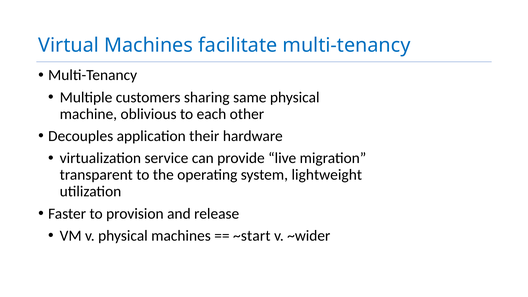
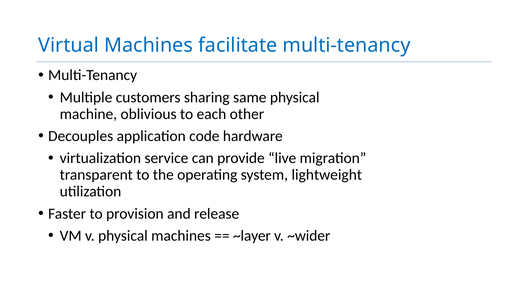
their: their -> code
~start: ~start -> ~layer
